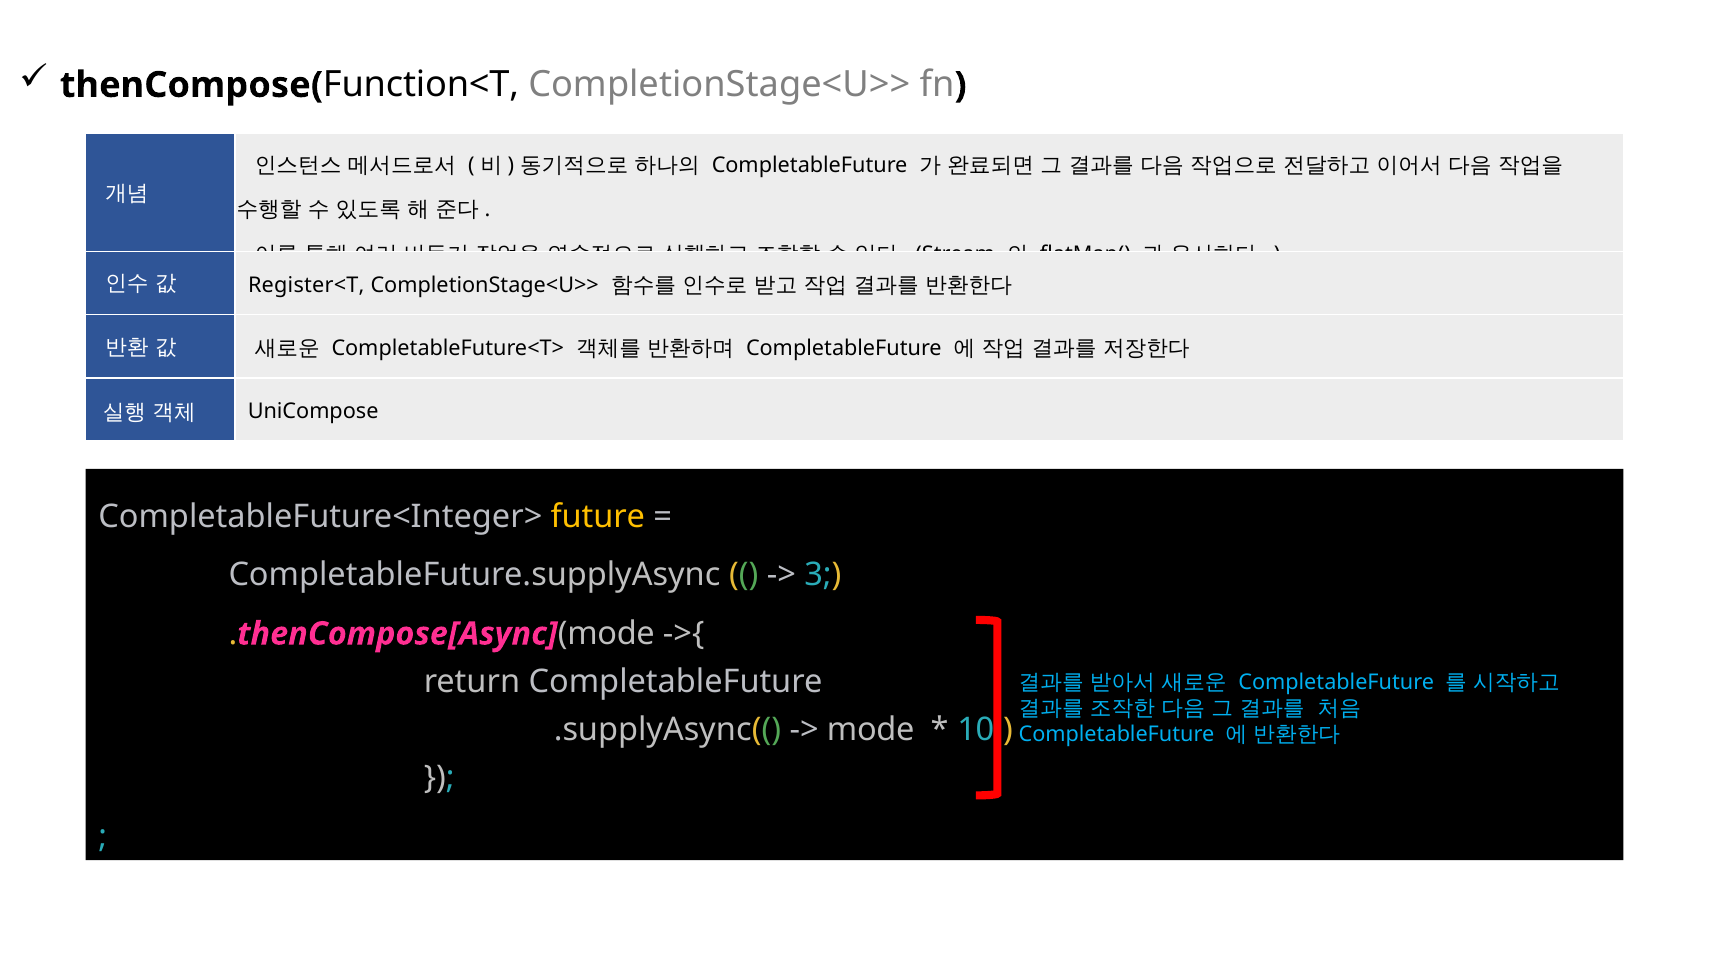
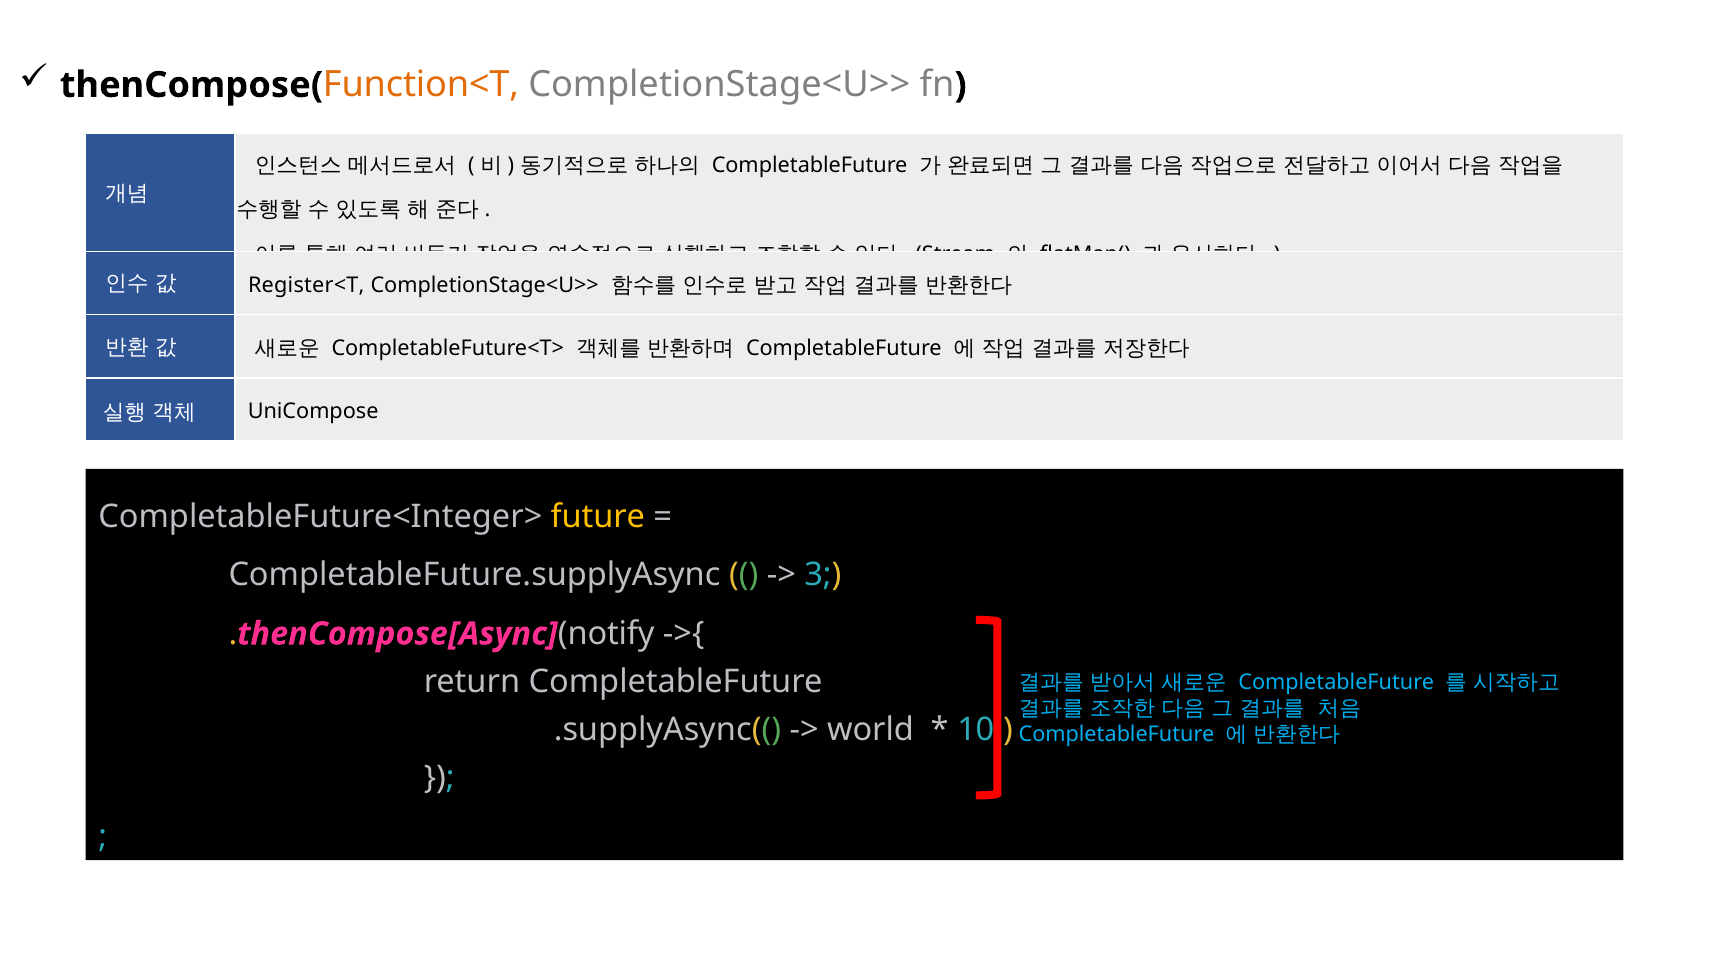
Function<T colour: black -> orange
mode at (606, 634): mode -> notify
mode at (871, 730): mode -> world
